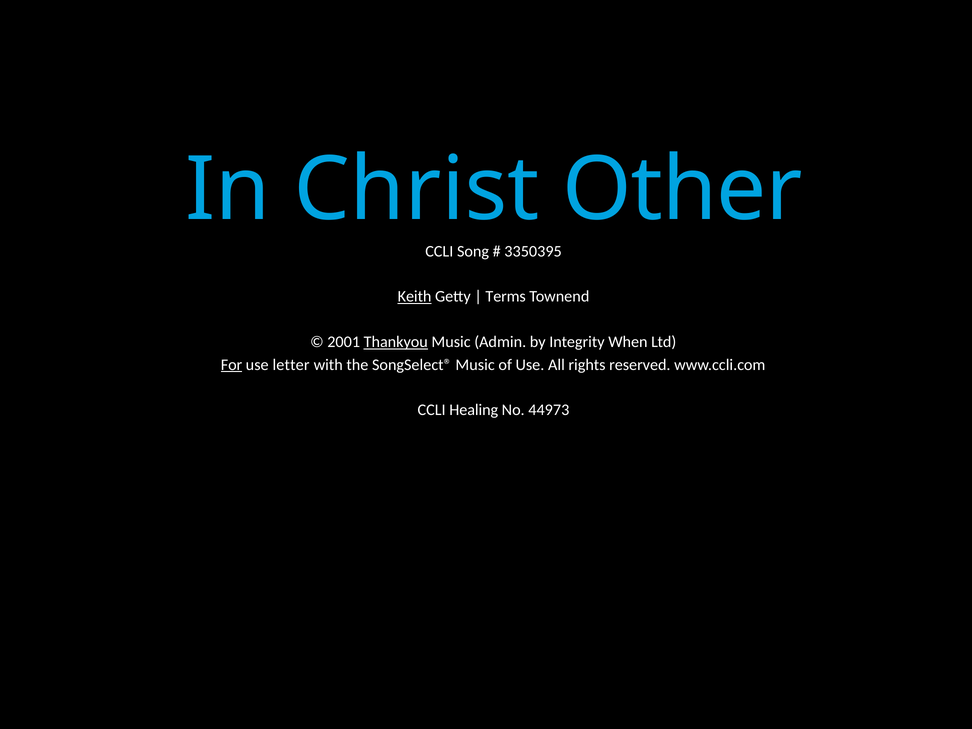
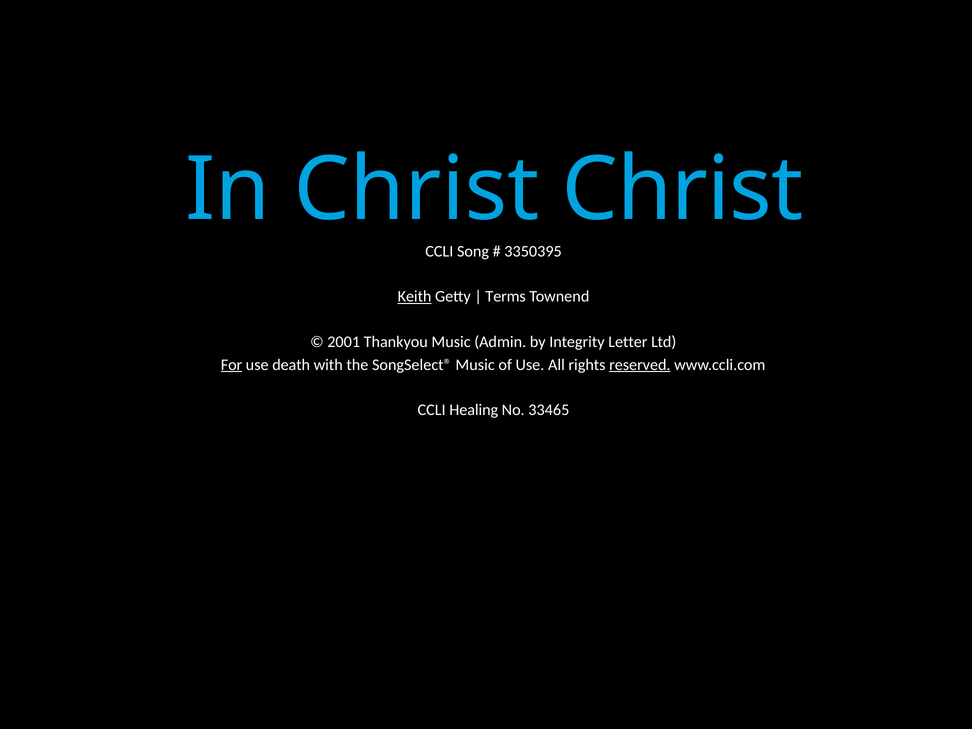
Other at (682, 190): Other -> Christ
Thankyou underline: present -> none
When: When -> Letter
letter: letter -> death
reserved underline: none -> present
44973: 44973 -> 33465
